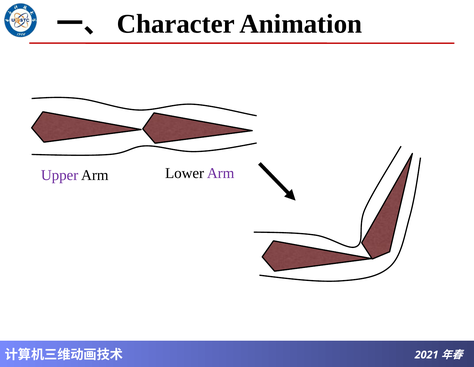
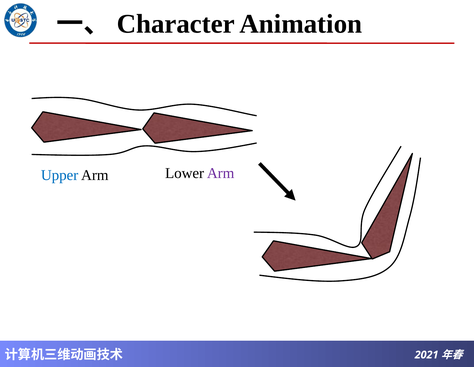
Upper colour: purple -> blue
